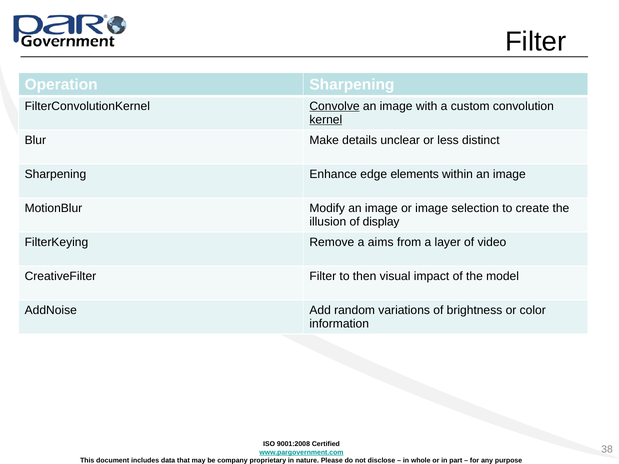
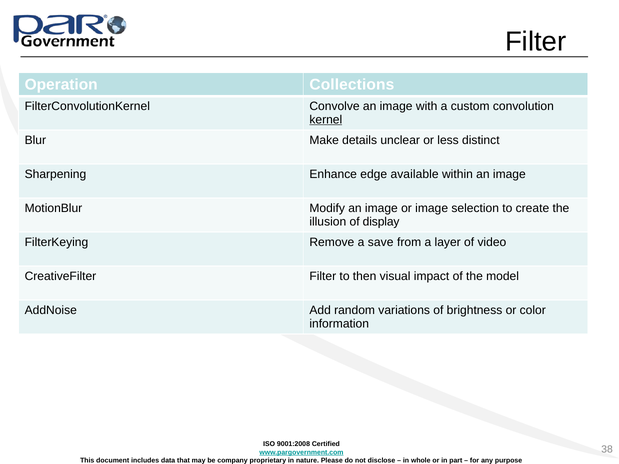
Operation Sharpening: Sharpening -> Collections
Convolve underline: present -> none
elements: elements -> available
aims: aims -> save
